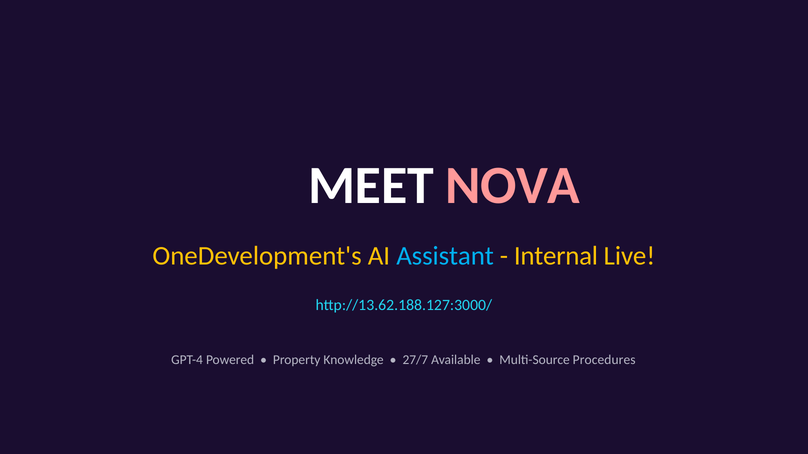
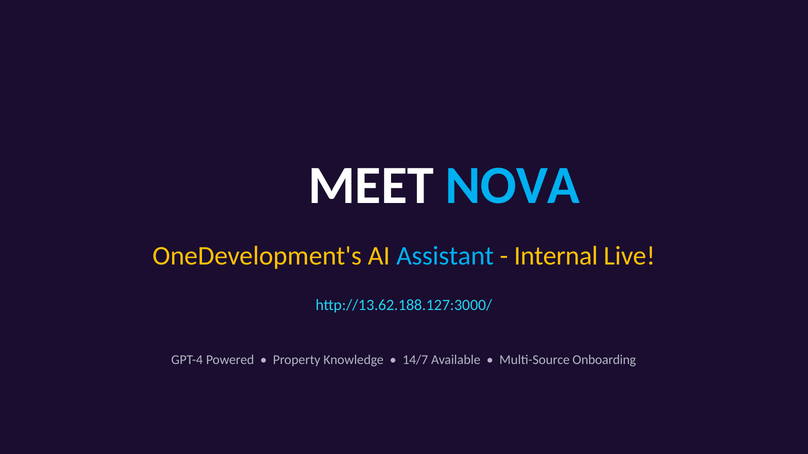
NOVA colour: pink -> light blue
27/7: 27/7 -> 14/7
Procedures: Procedures -> Onboarding
